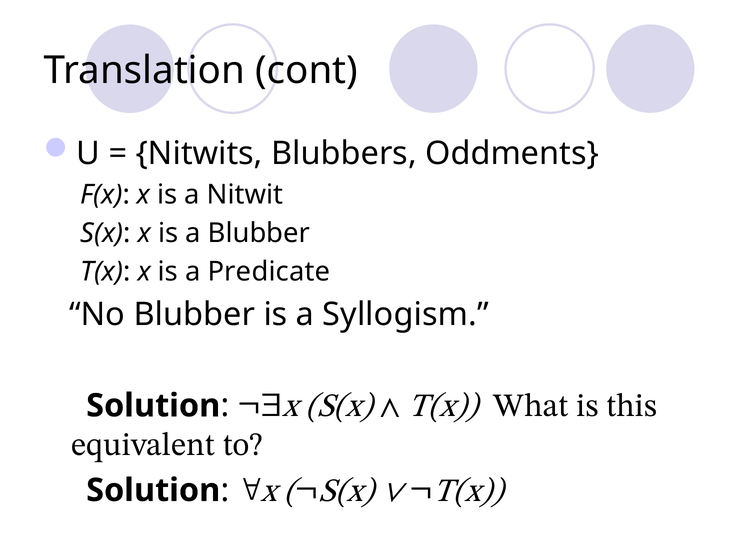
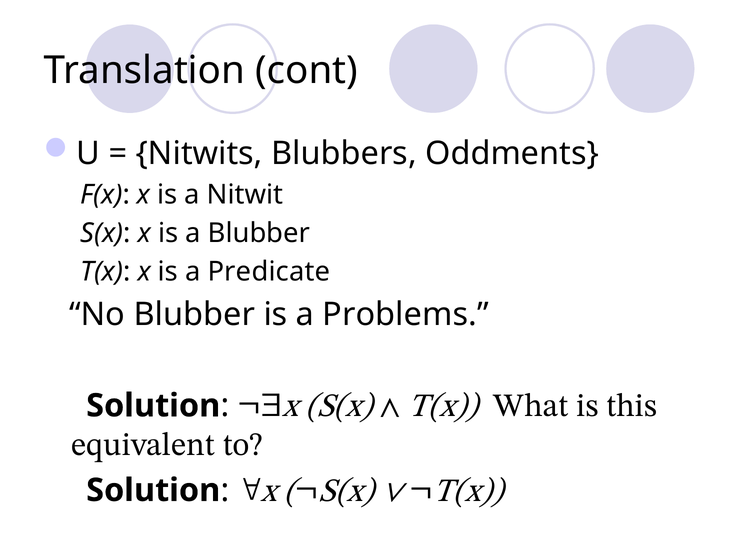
Syllogism: Syllogism -> Problems
